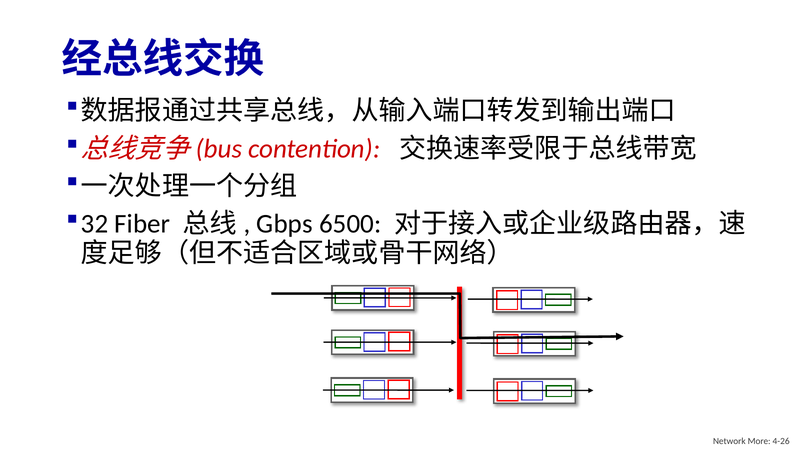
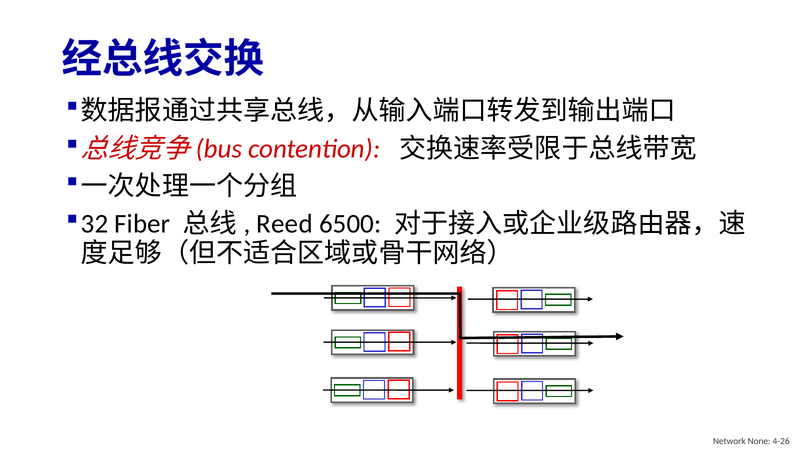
Gbps: Gbps -> Reed
More: More -> None
